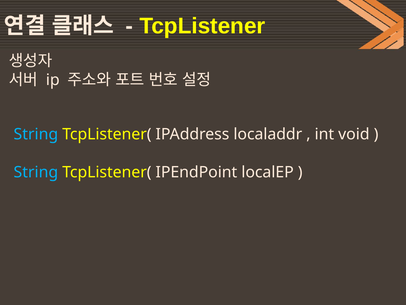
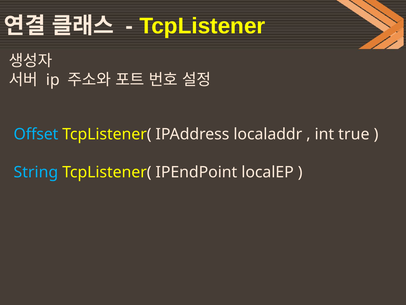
String at (36, 134): String -> Offset
void: void -> true
